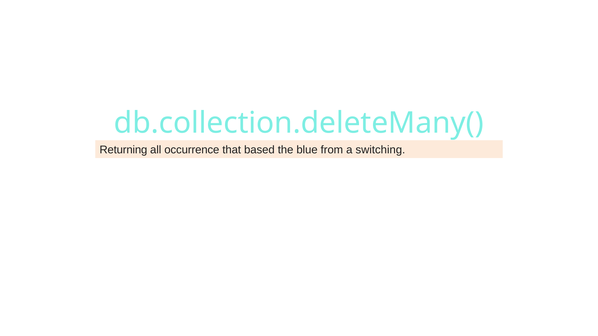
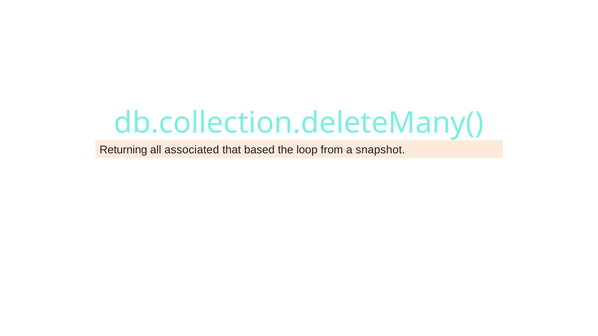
occurrence: occurrence -> associated
blue: blue -> loop
switching: switching -> snapshot
